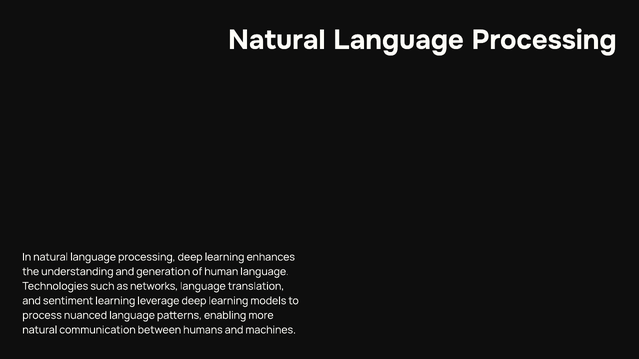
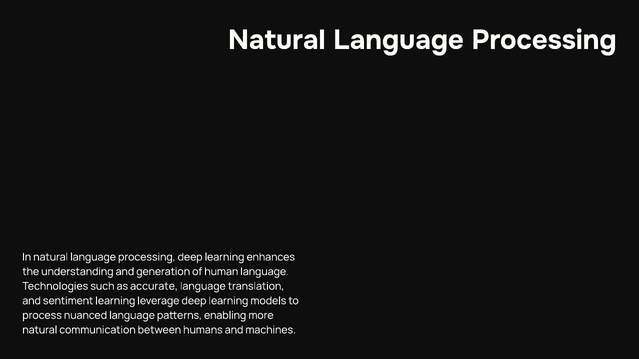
networks: networks -> accurate
